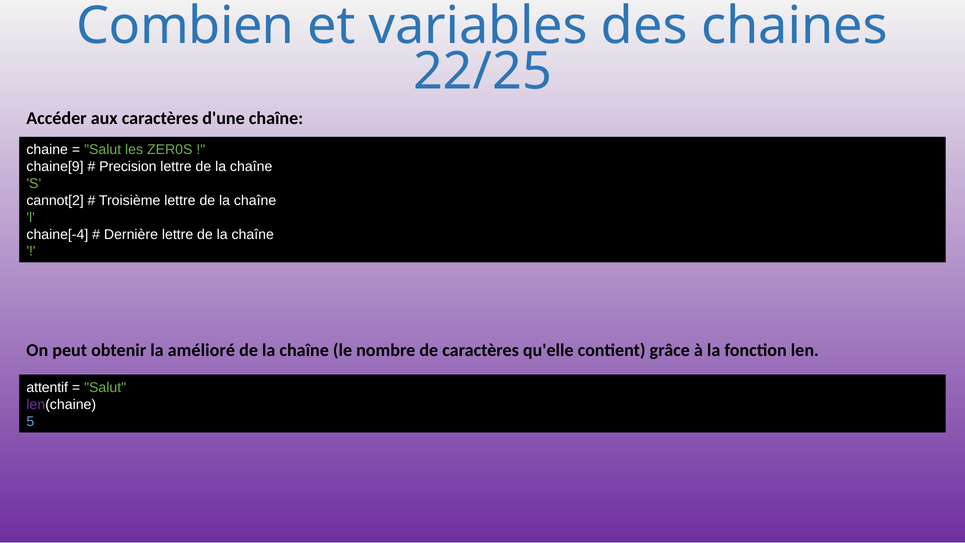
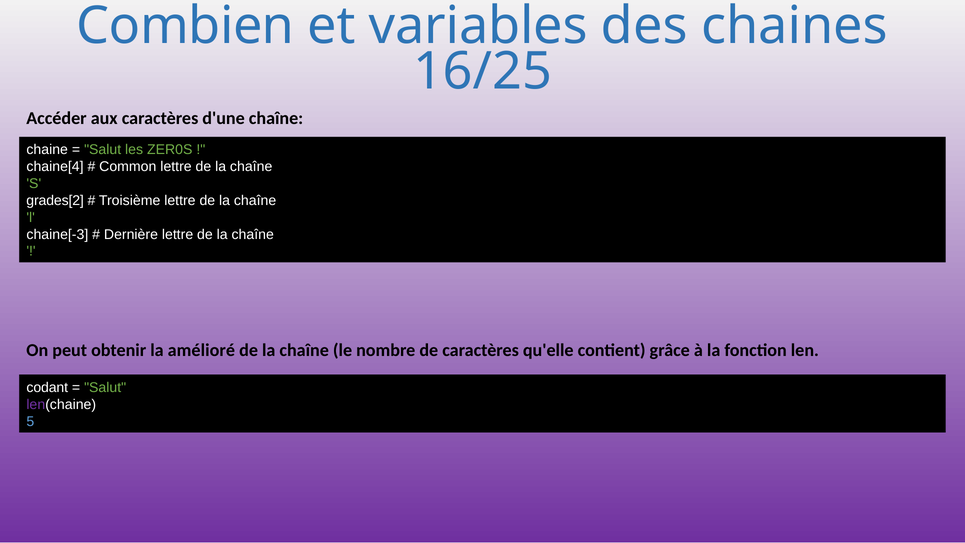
22/25: 22/25 -> 16/25
chaine[9: chaine[9 -> chaine[4
Precision: Precision -> Common
cannot[2: cannot[2 -> grades[2
chaine[-4: chaine[-4 -> chaine[-3
attentif: attentif -> codant
